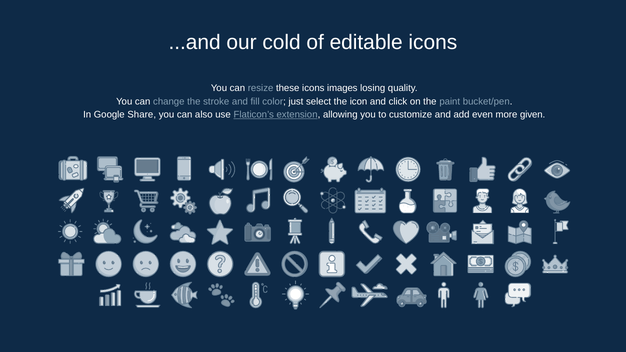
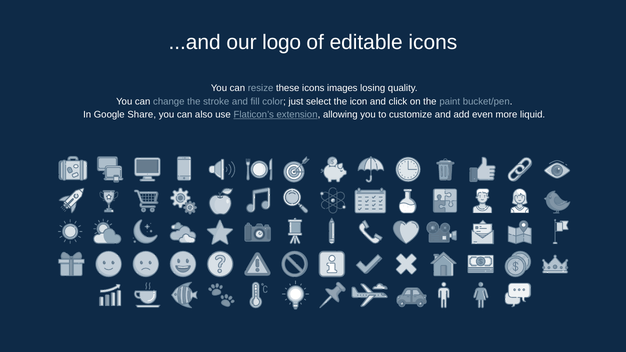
cold: cold -> logo
given: given -> liquid
